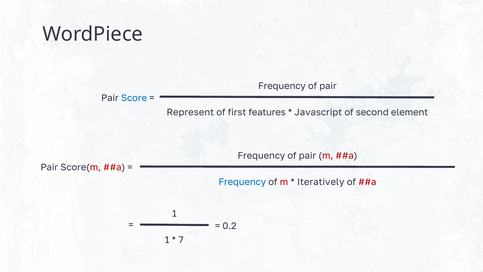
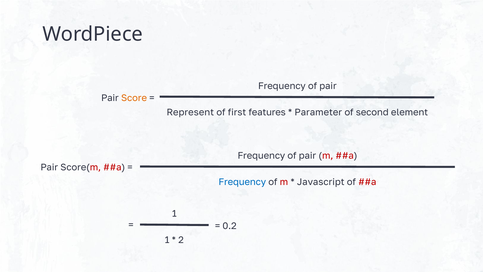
Score colour: blue -> orange
Javascript: Javascript -> Parameter
Iteratively: Iteratively -> Javascript
7: 7 -> 2
